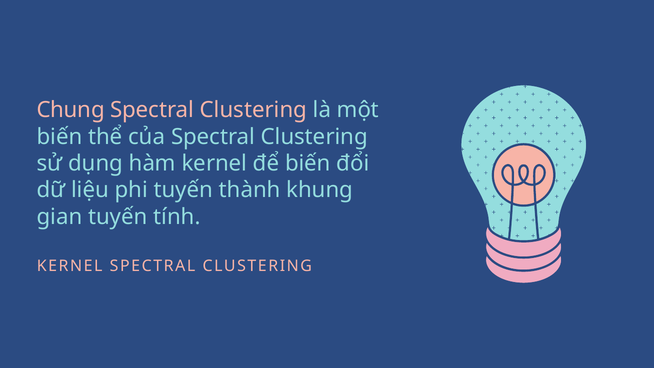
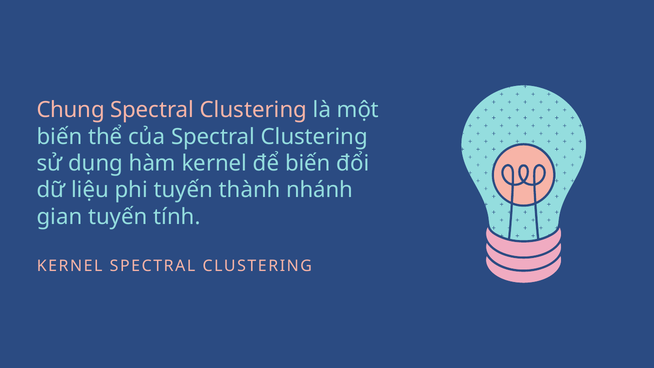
khung: khung -> nhánh
